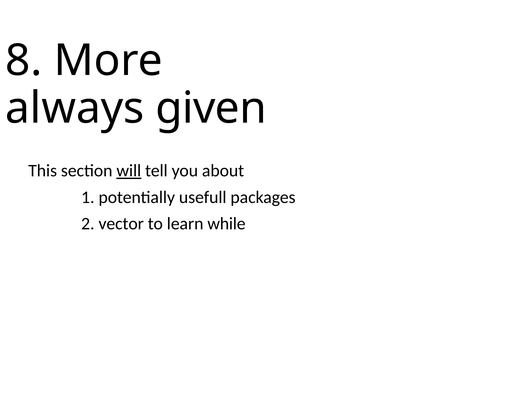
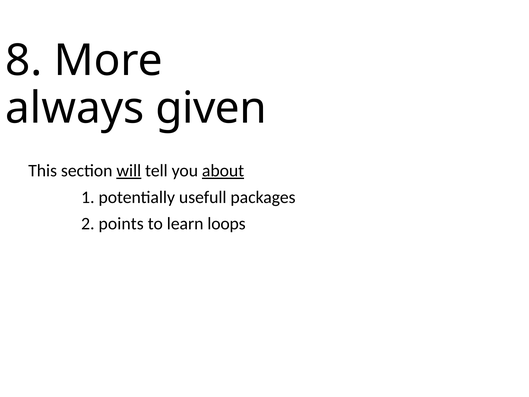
about underline: none -> present
vector: vector -> points
while: while -> loops
